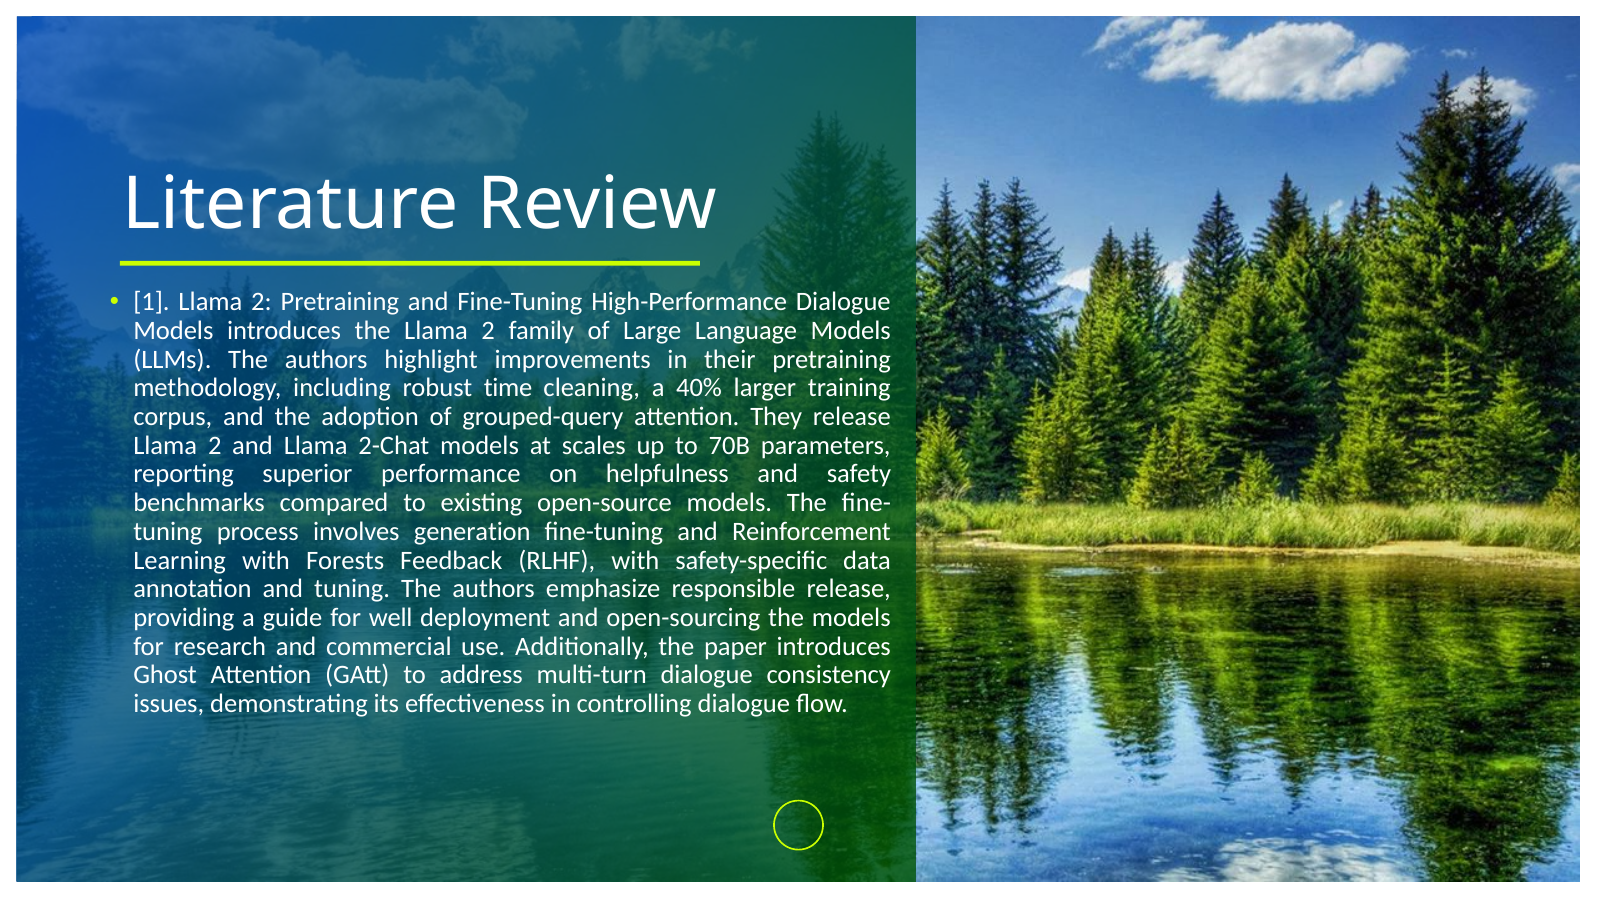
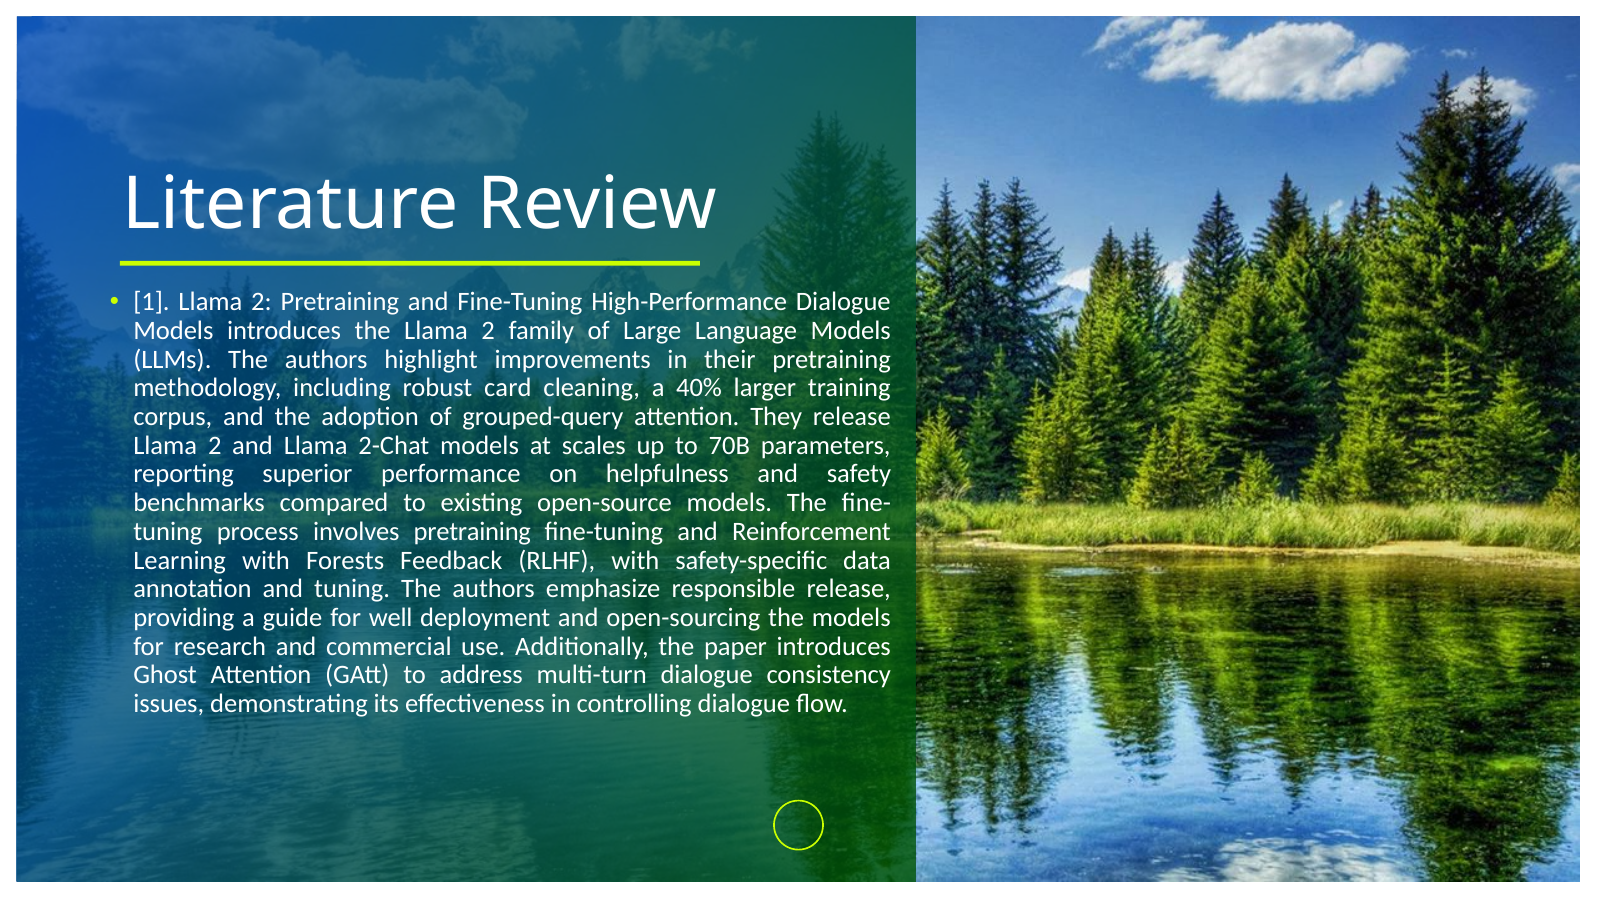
time: time -> card
involves generation: generation -> pretraining
